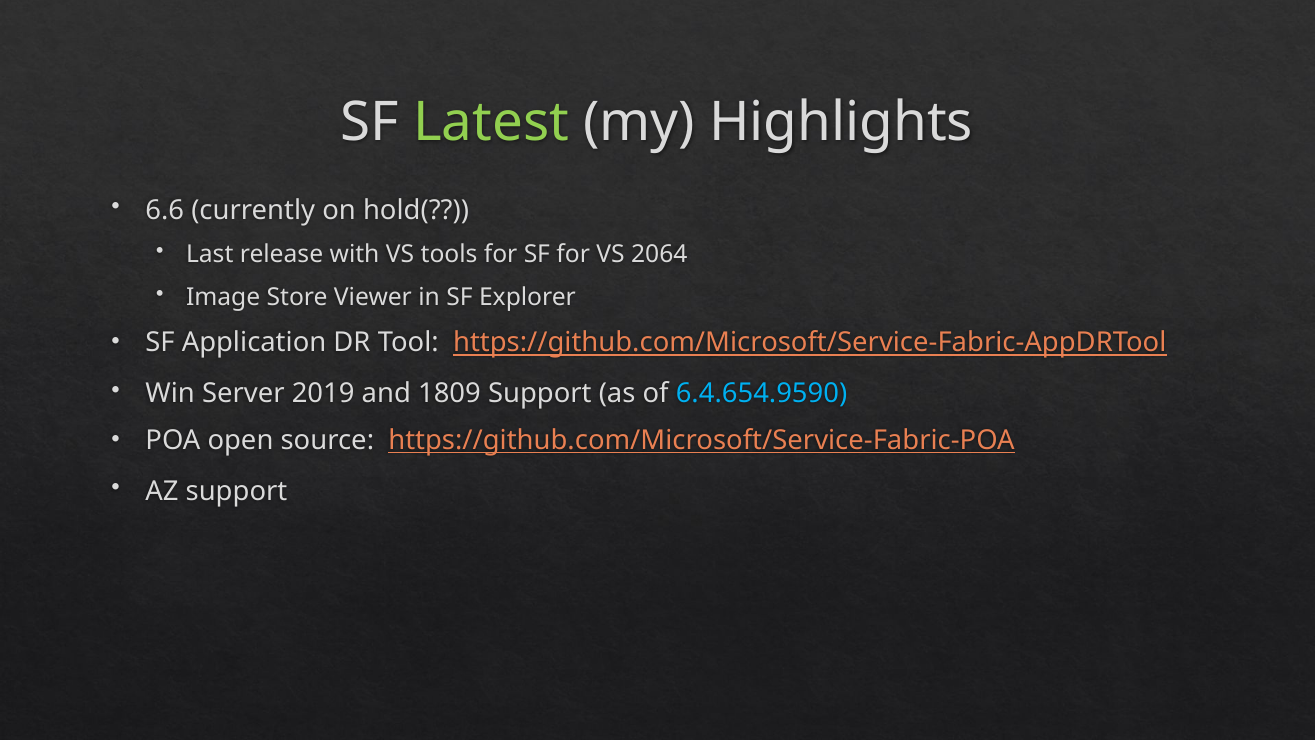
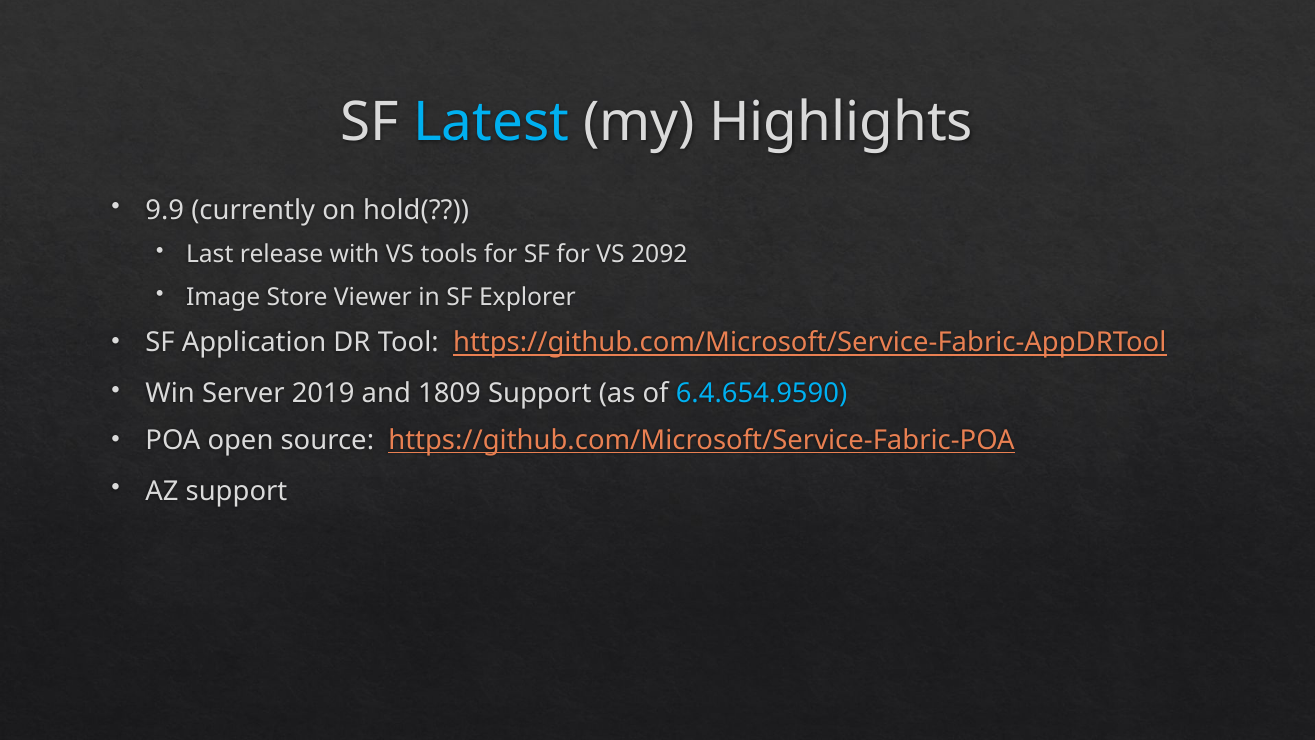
Latest colour: light green -> light blue
6.6: 6.6 -> 9.9
2064: 2064 -> 2092
